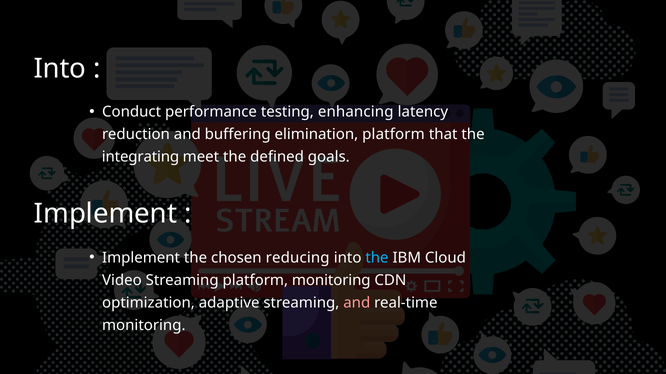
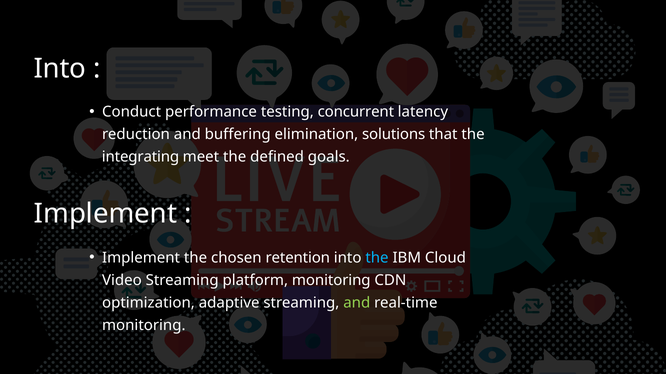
enhancing: enhancing -> concurrent
elimination platform: platform -> solutions
reducing: reducing -> retention
and at (357, 303) colour: pink -> light green
